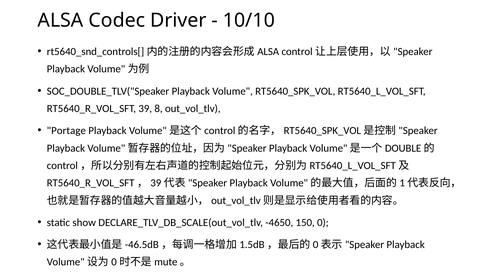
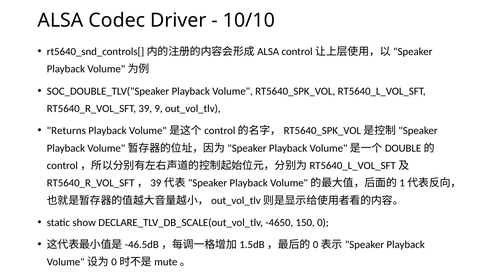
8: 8 -> 9
Portage: Portage -> Returns
